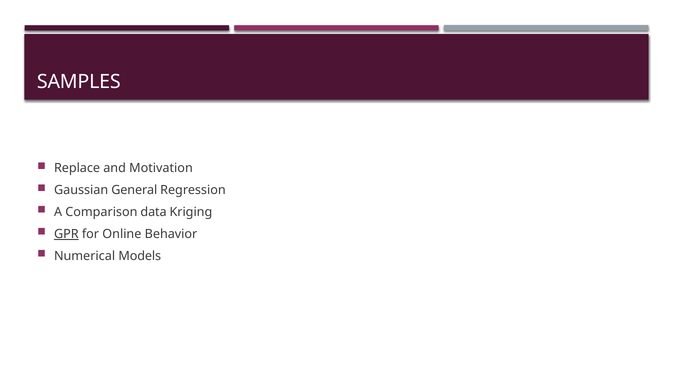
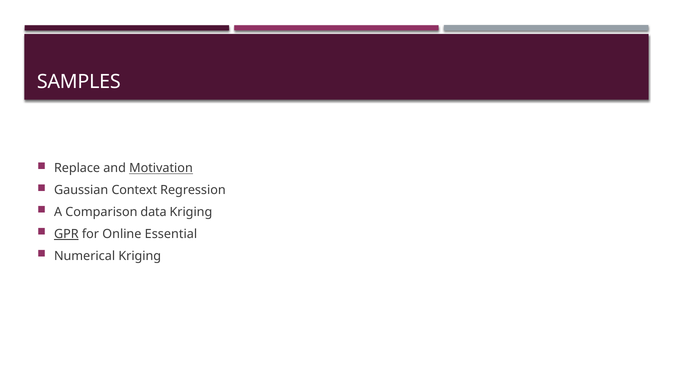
Motivation underline: none -> present
General: General -> Context
Behavior: Behavior -> Essential
Numerical Models: Models -> Kriging
